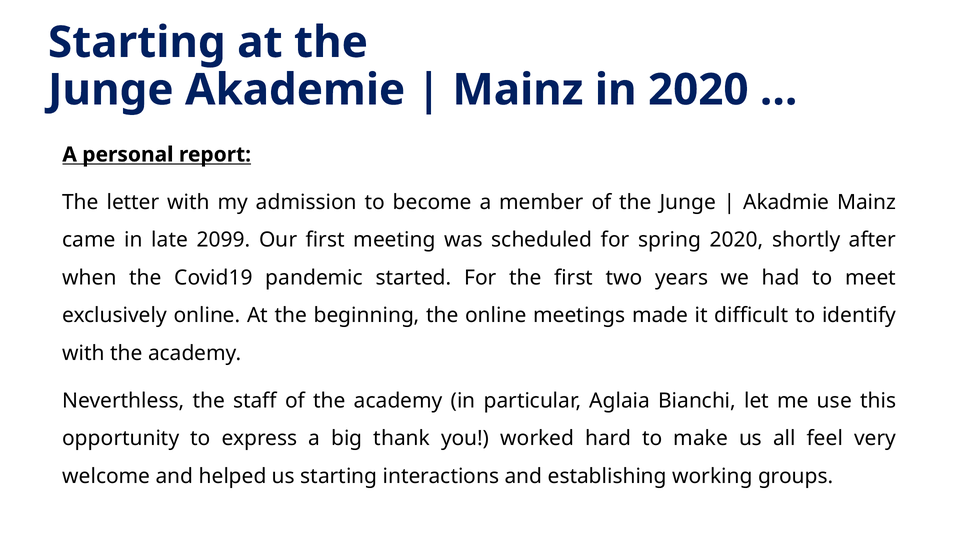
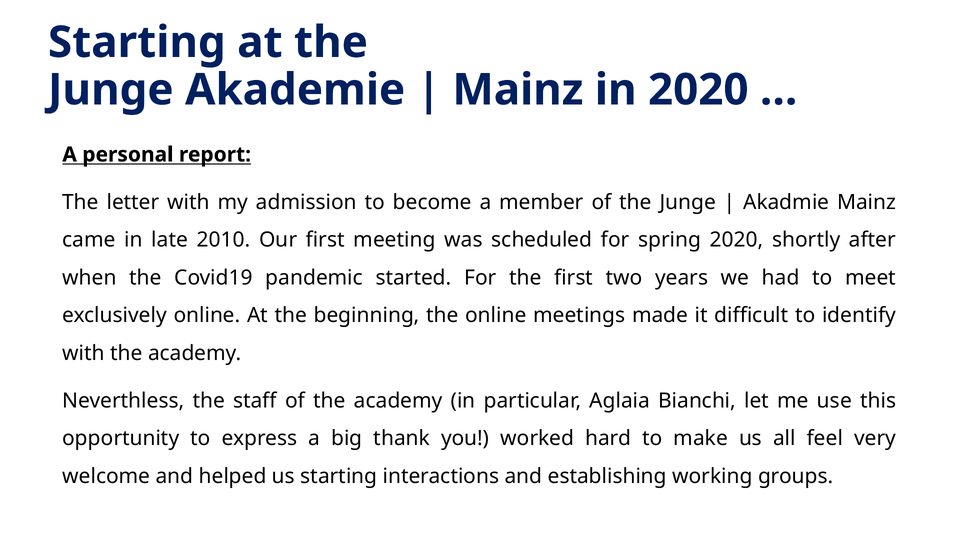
2099: 2099 -> 2010
